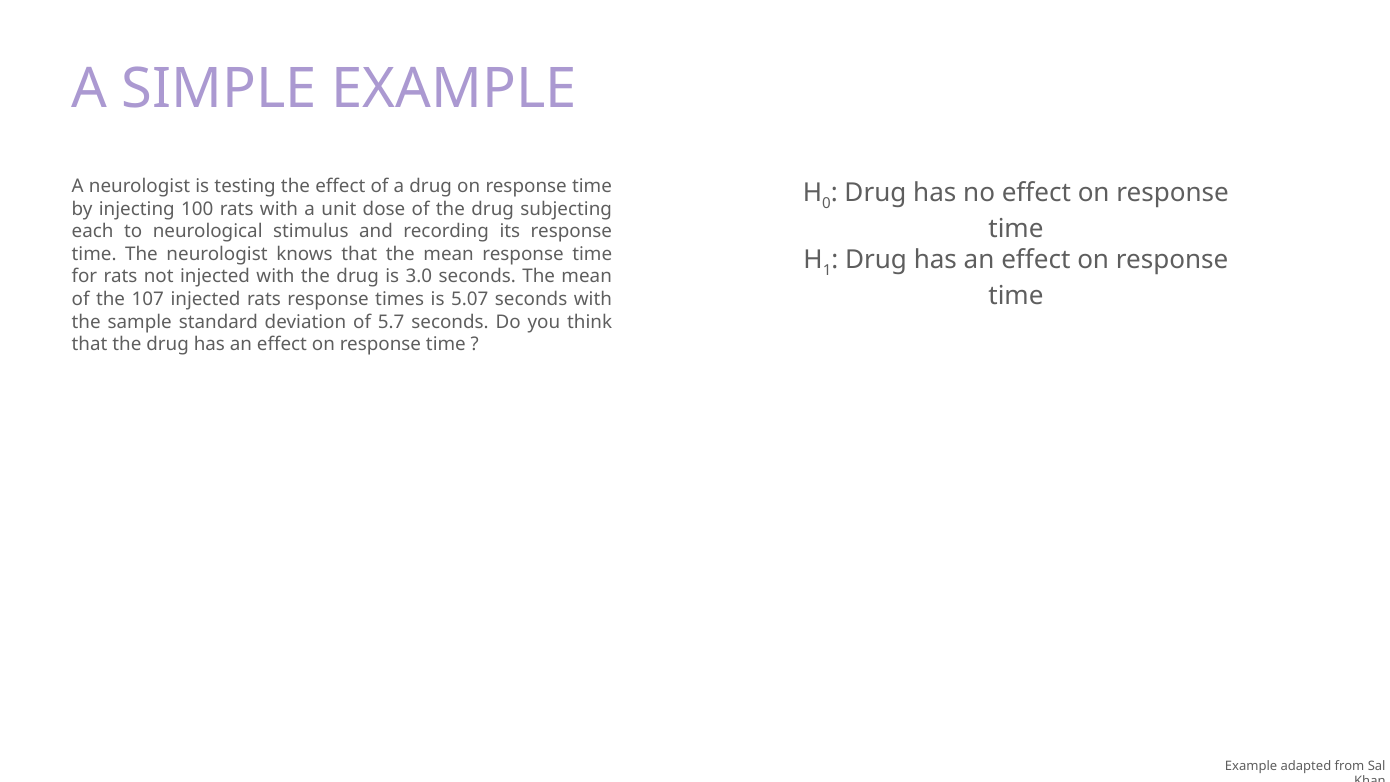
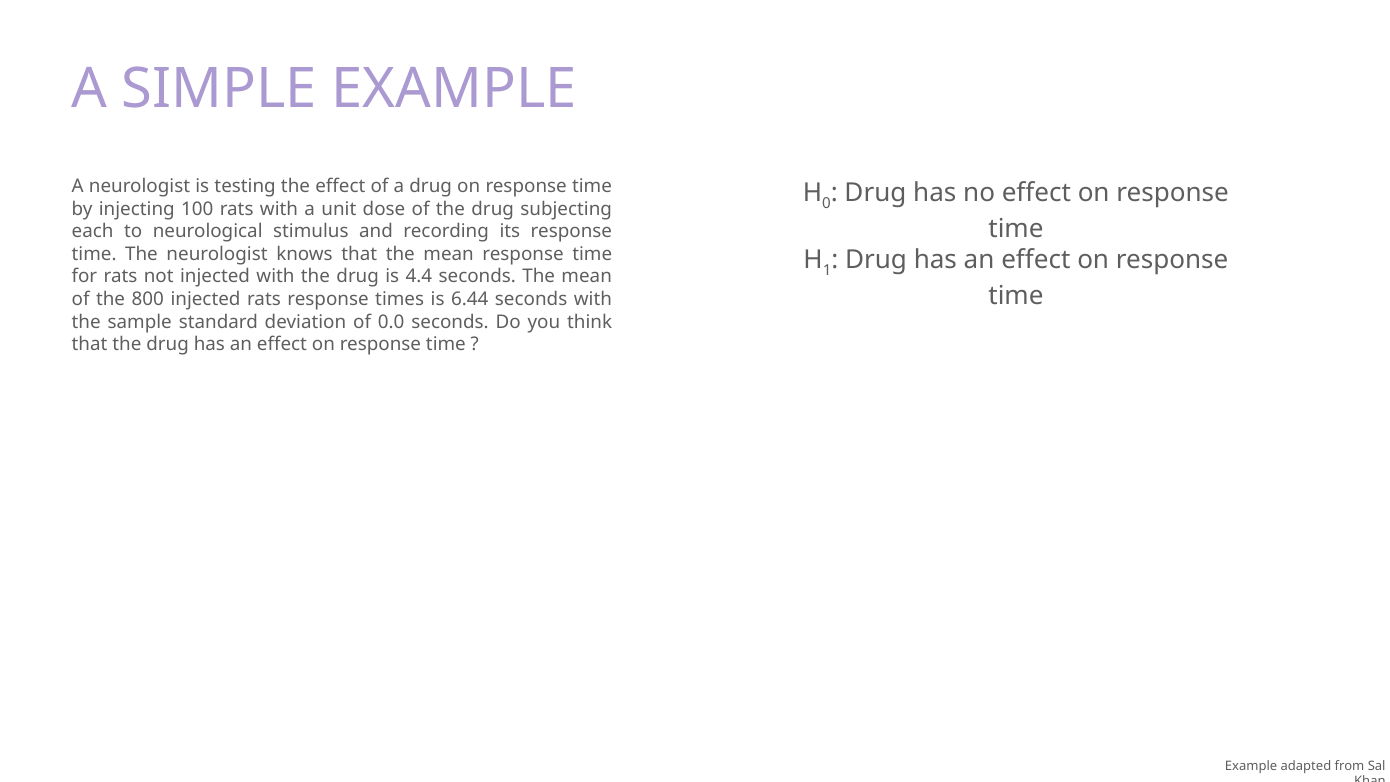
3.0: 3.0 -> 4.4
107: 107 -> 800
5.07: 5.07 -> 6.44
5.7: 5.7 -> 0.0
